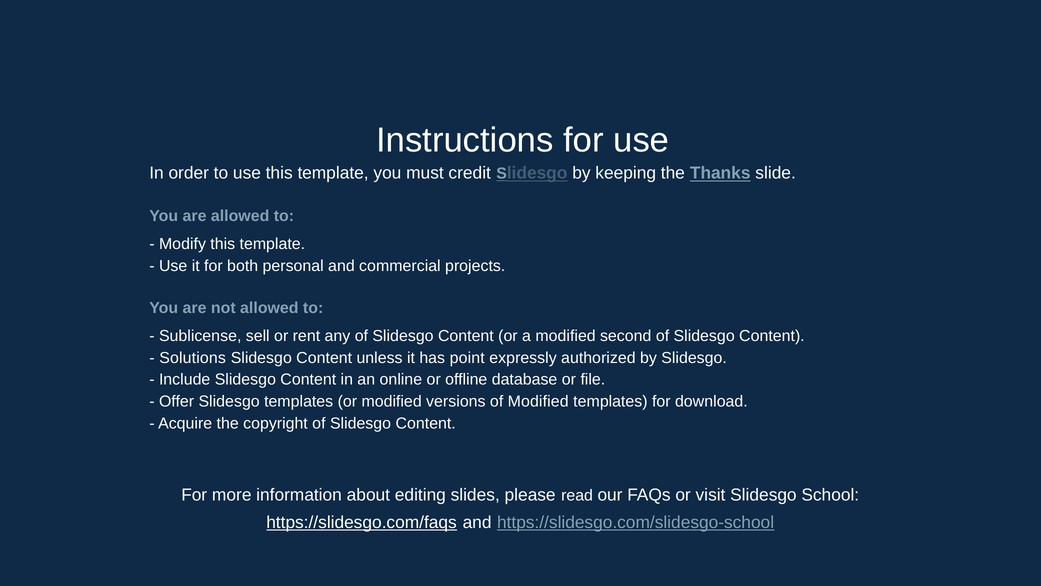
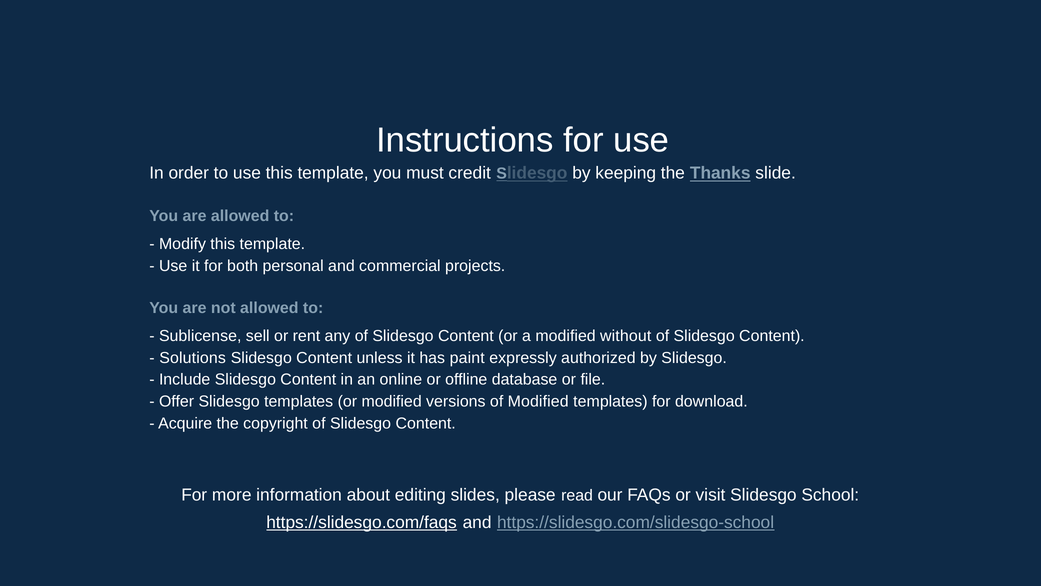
second: second -> without
point: point -> paint
